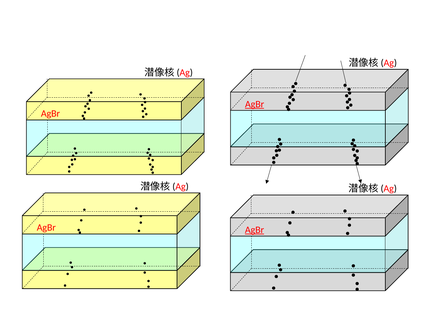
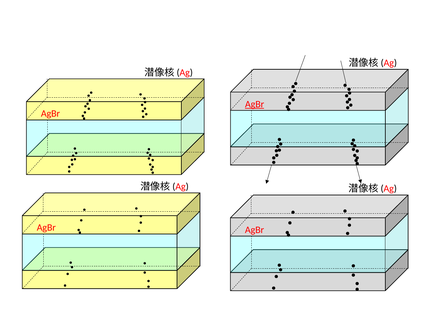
AgBr at (254, 230) underline: present -> none
